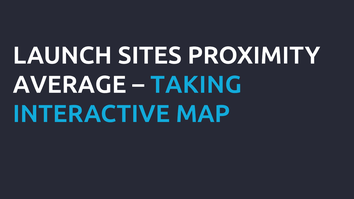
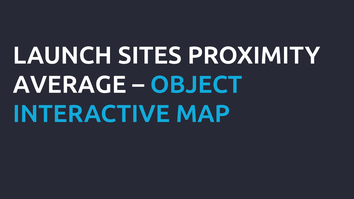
TAKING: TAKING -> OBJECT
